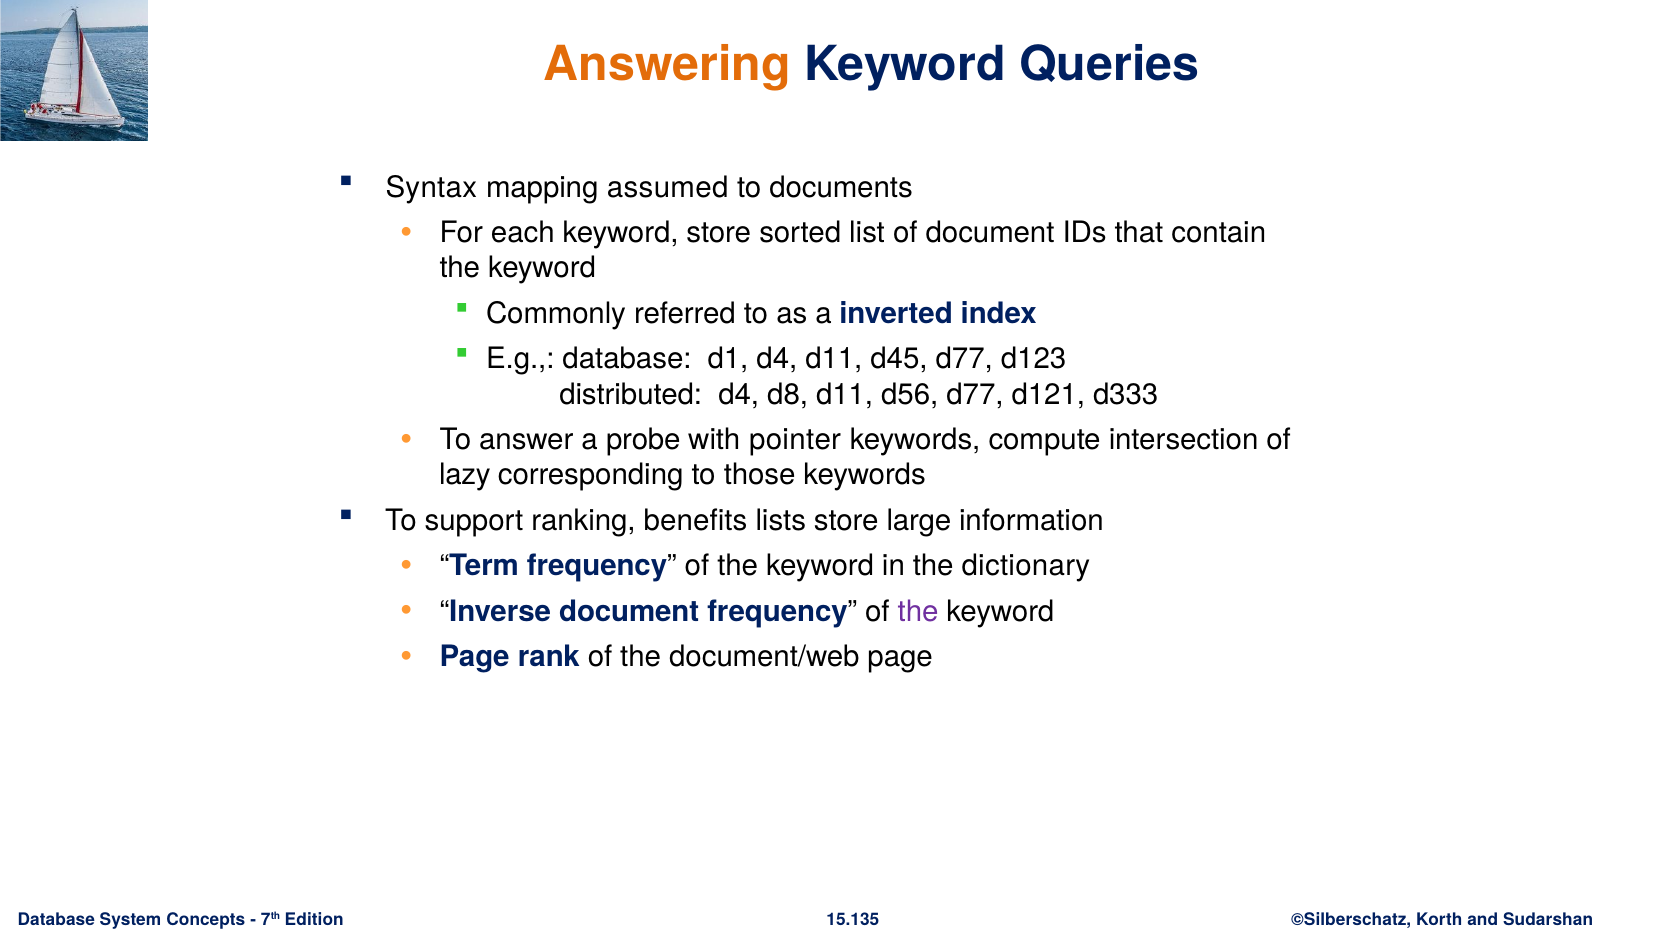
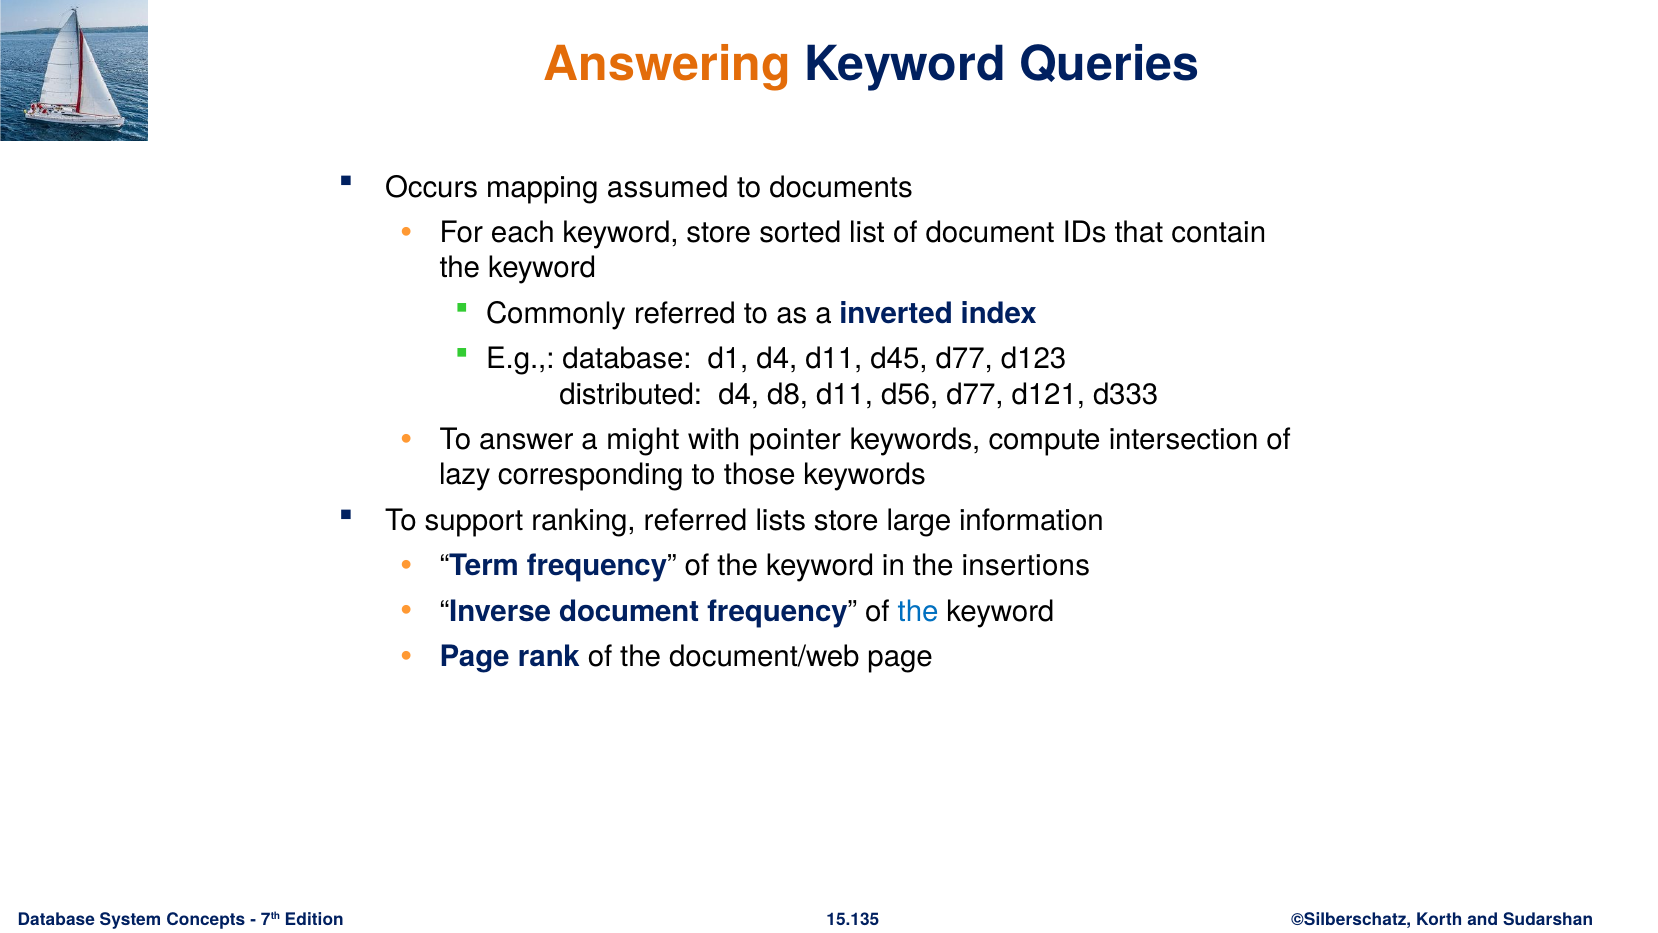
Syntax: Syntax -> Occurs
probe: probe -> might
ranking benefits: benefits -> referred
dictionary: dictionary -> insertions
the at (918, 611) colour: purple -> blue
